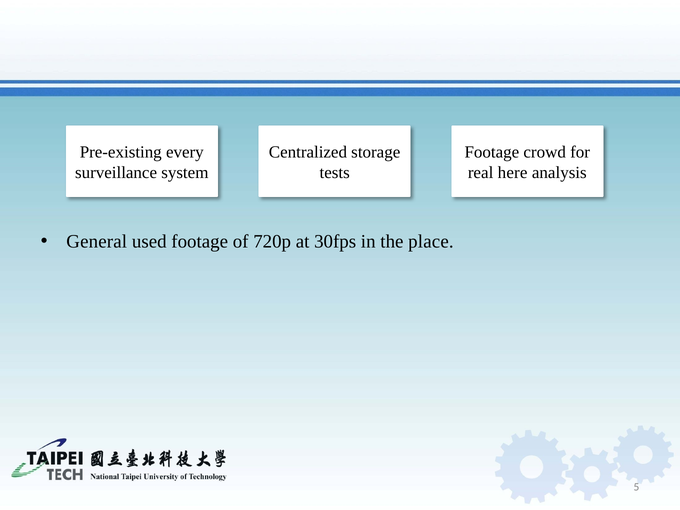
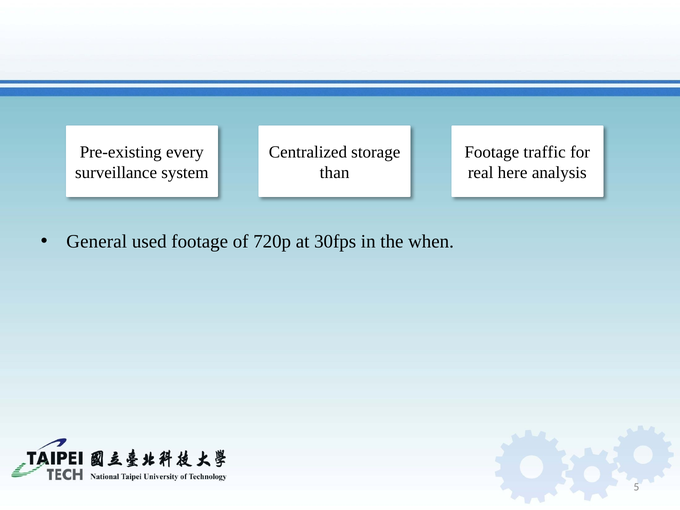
crowd: crowd -> traffic
tests: tests -> than
place: place -> when
